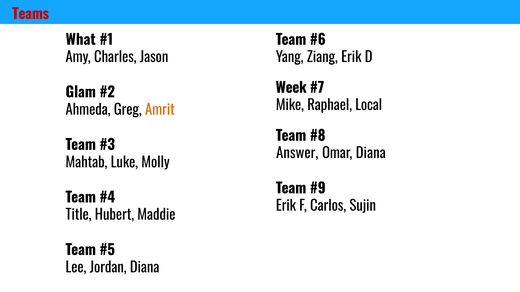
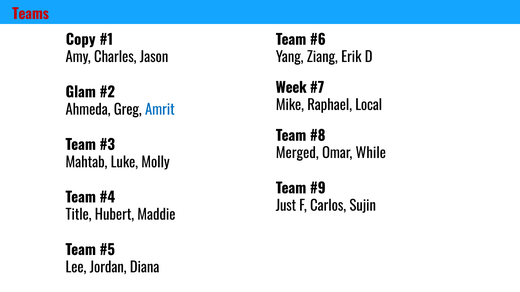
What: What -> Copy
Amrit colour: orange -> blue
Answer: Answer -> Merged
Omar Diana: Diana -> While
Erik at (286, 206): Erik -> Just
